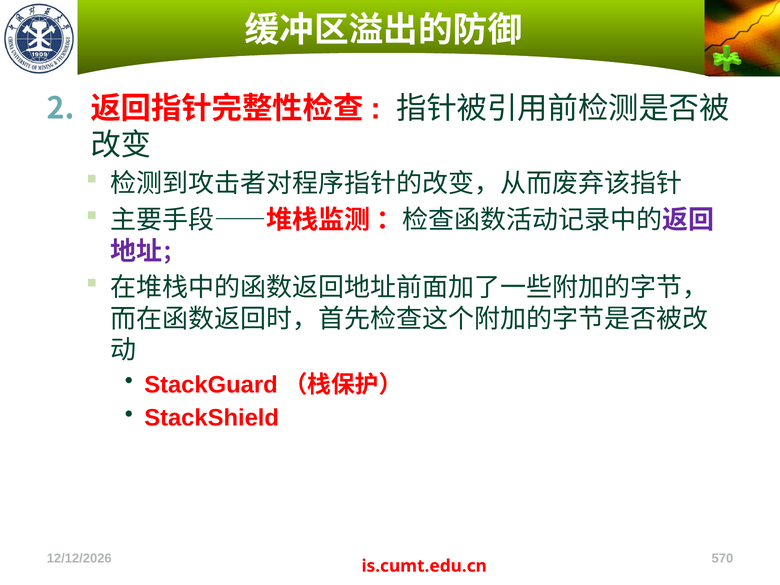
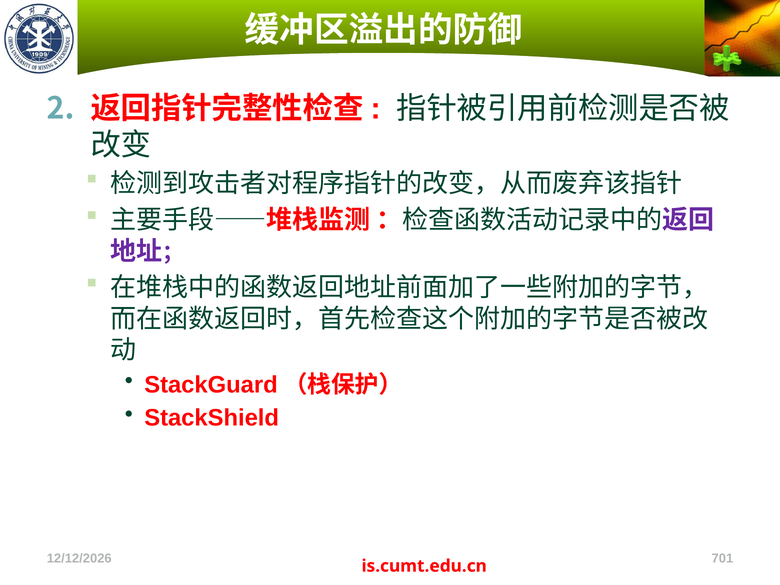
570: 570 -> 701
